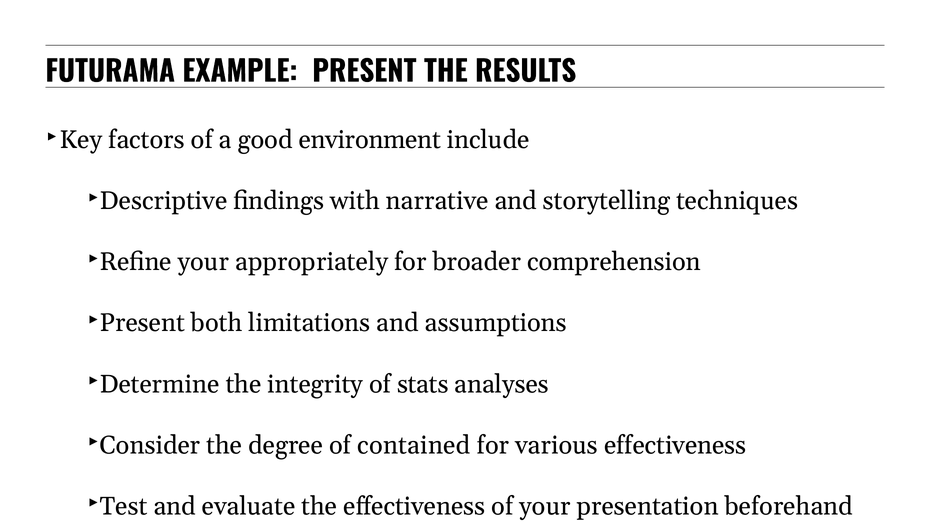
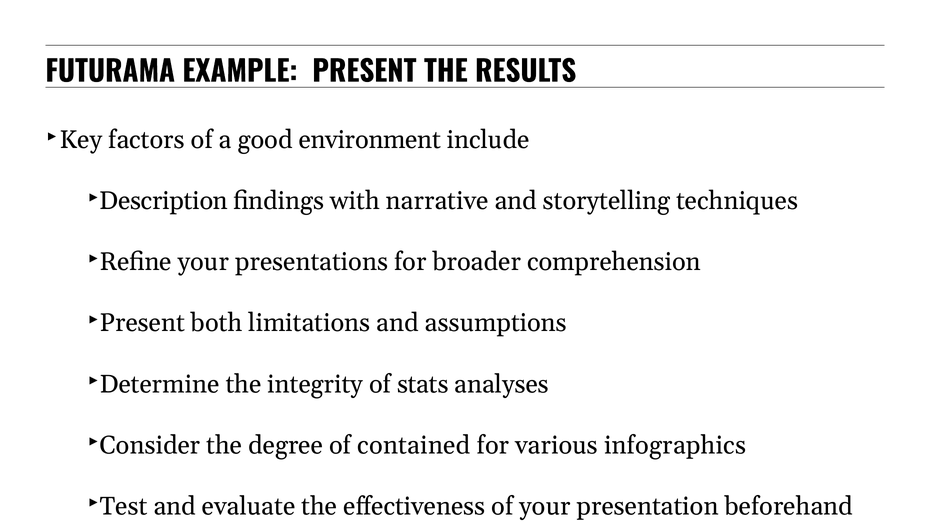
Descriptive: Descriptive -> Description
appropriately: appropriately -> presentations
various effectiveness: effectiveness -> infographics
